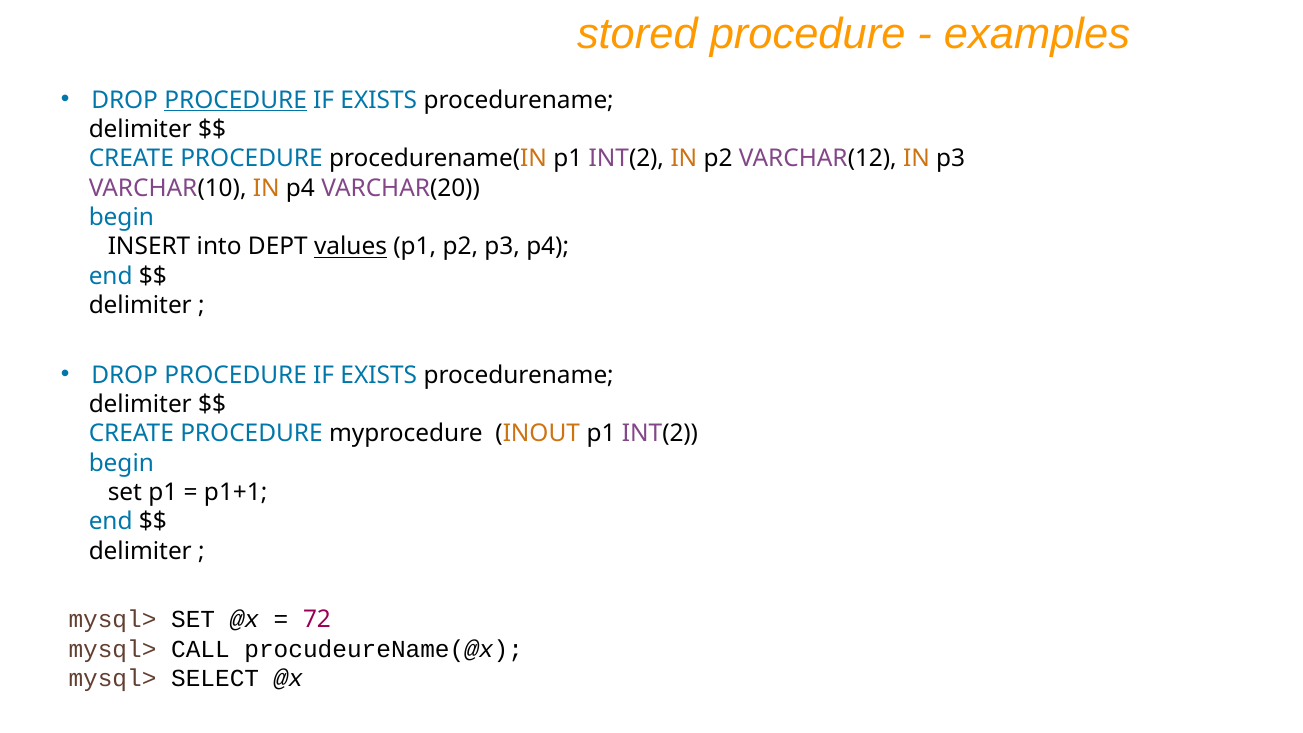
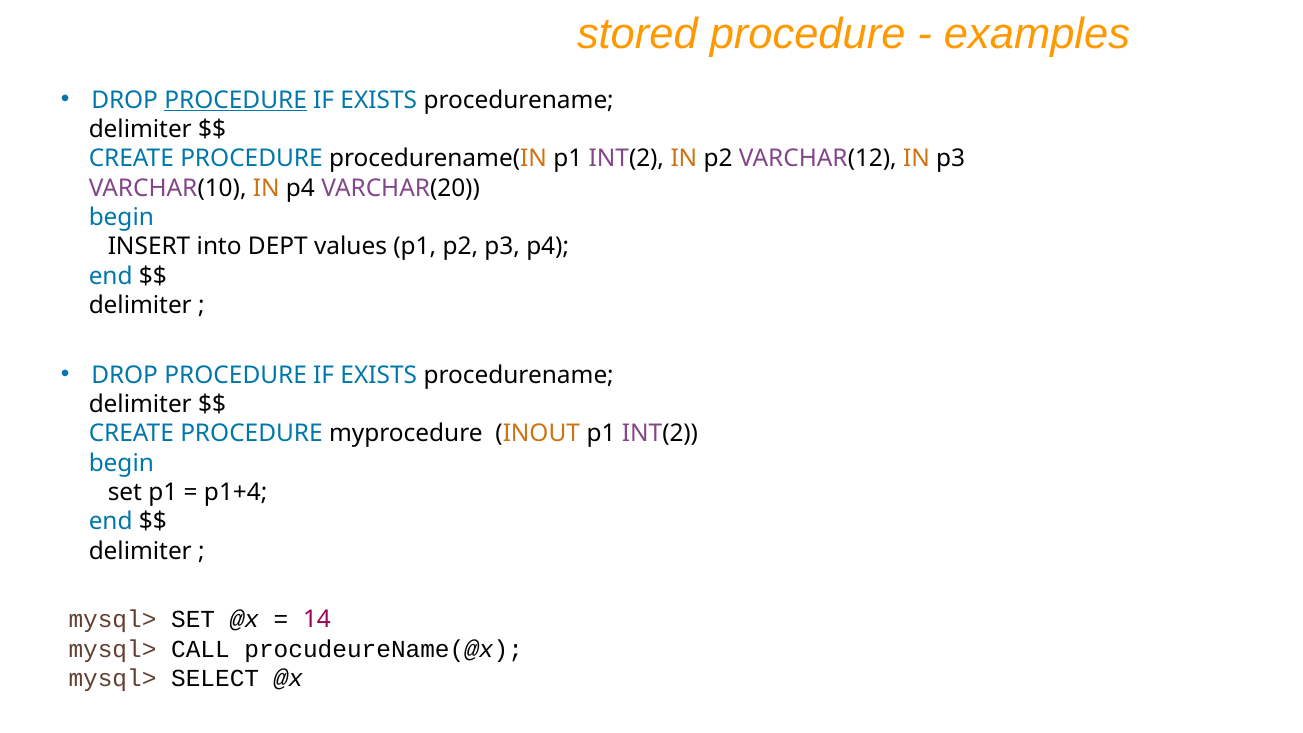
values underline: present -> none
p1+1: p1+1 -> p1+4
72: 72 -> 14
